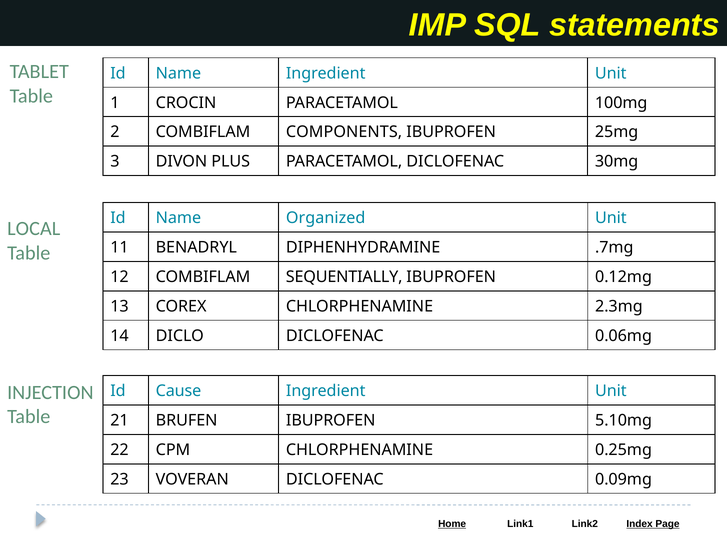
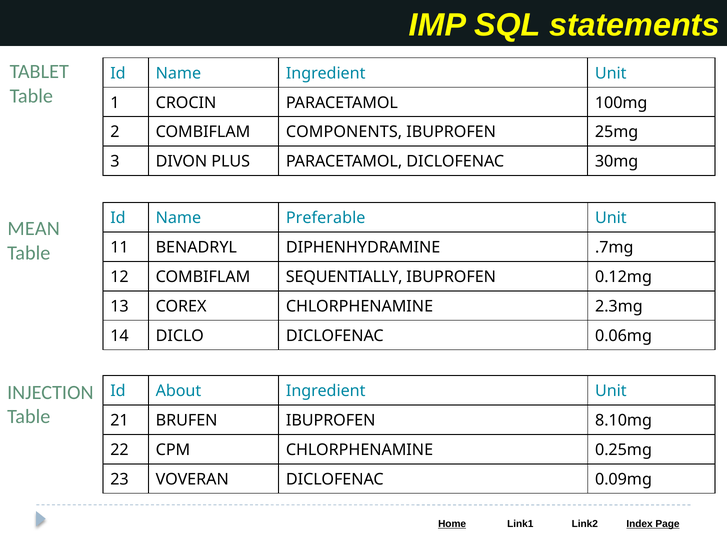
Organized: Organized -> Preferable
LOCAL: LOCAL -> MEAN
Cause: Cause -> About
5.10mg: 5.10mg -> 8.10mg
